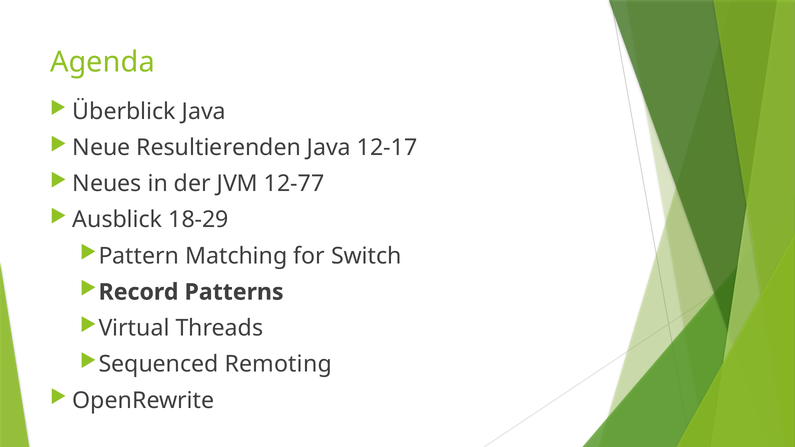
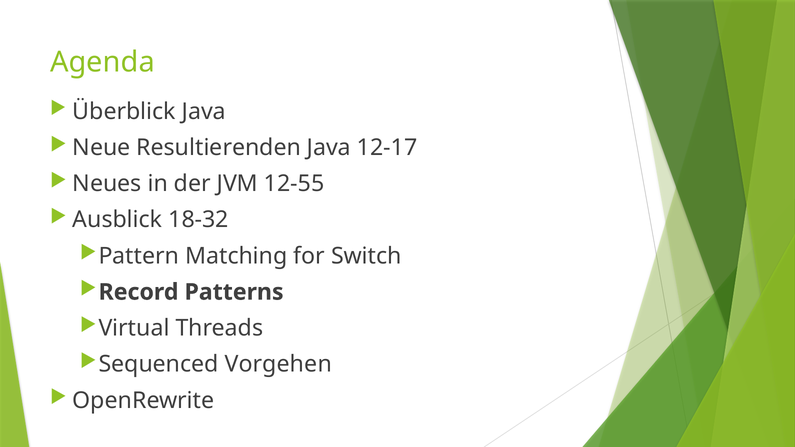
12-77: 12-77 -> 12-55
18-29: 18-29 -> 18-32
Remoting: Remoting -> Vorgehen
